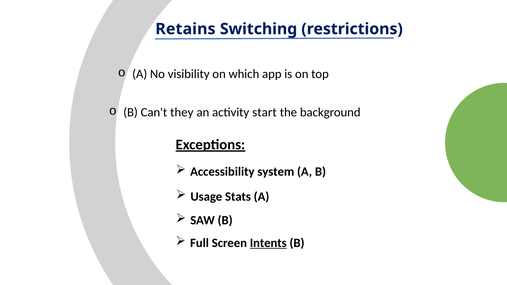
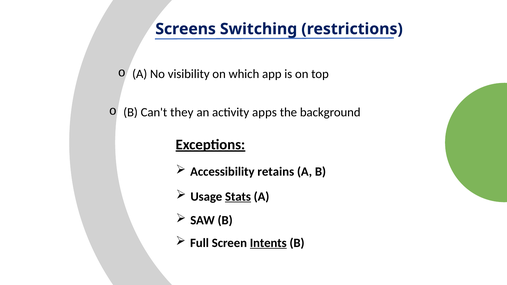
Retains: Retains -> Screens
start: start -> apps
system: system -> retains
Stats underline: none -> present
